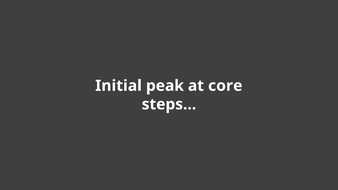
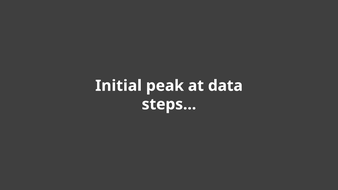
core: core -> data
